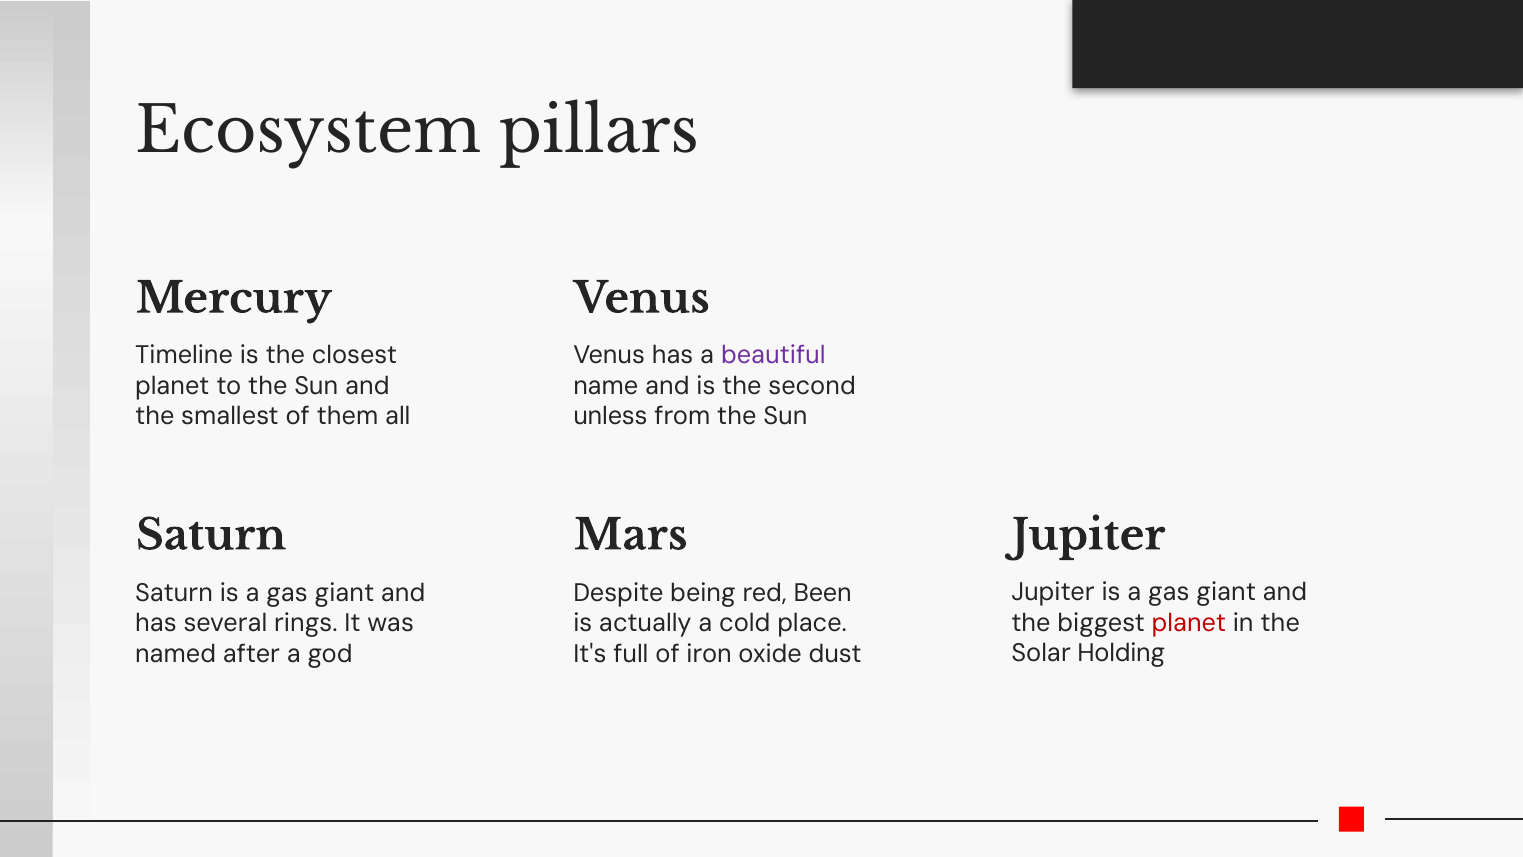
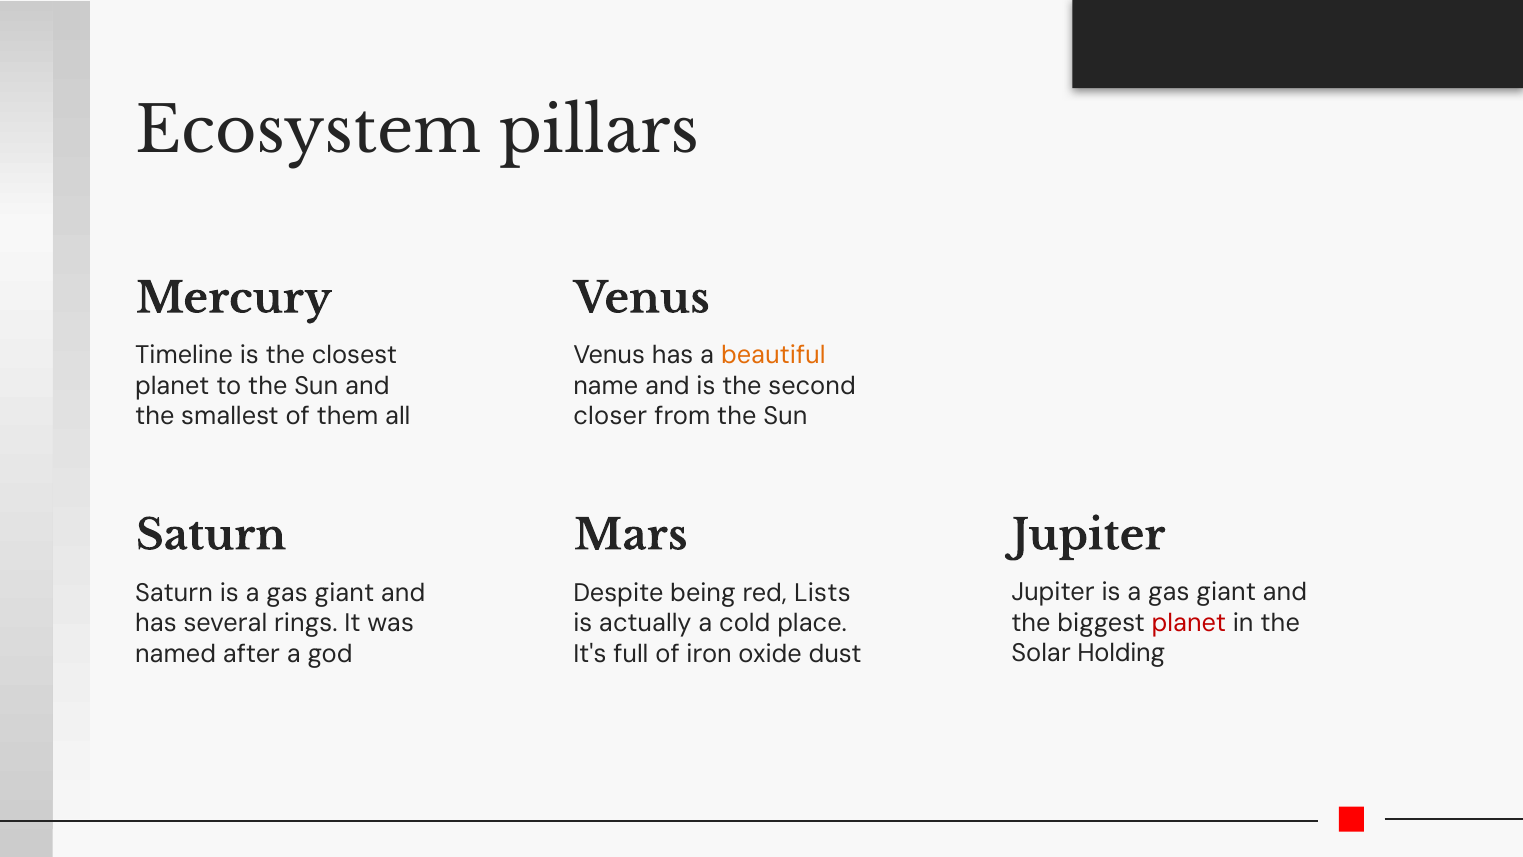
beautiful colour: purple -> orange
unless: unless -> closer
Been: Been -> Lists
